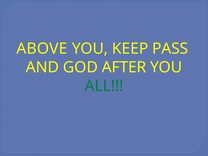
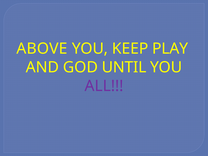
PASS: PASS -> PLAY
AFTER: AFTER -> UNTIL
ALL colour: green -> purple
